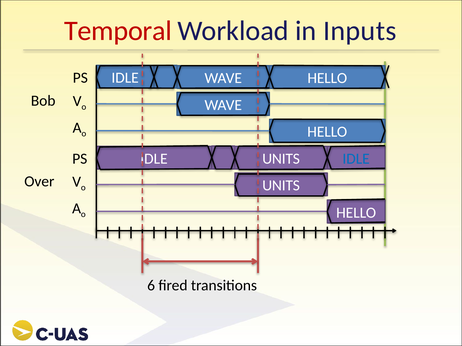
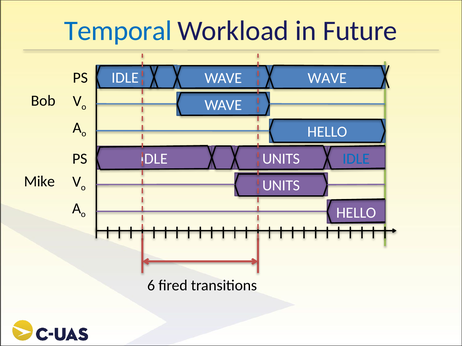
Temporal colour: red -> blue
Inputs: Inputs -> Future
HELLO at (327, 78): HELLO -> WAVE
Over: Over -> Mike
